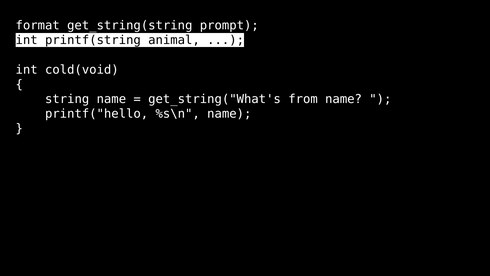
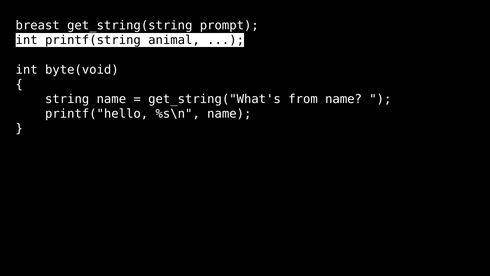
format: format -> breast
cold(void: cold(void -> byte(void
